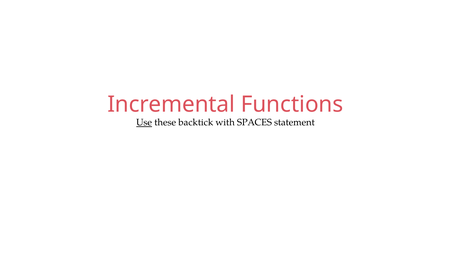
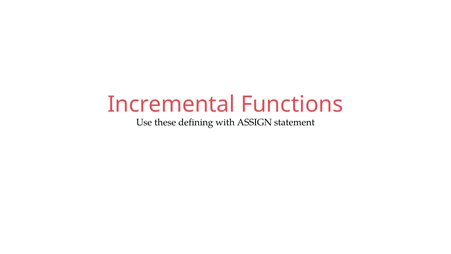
Use underline: present -> none
backtick: backtick -> defining
SPACES: SPACES -> ASSIGN
